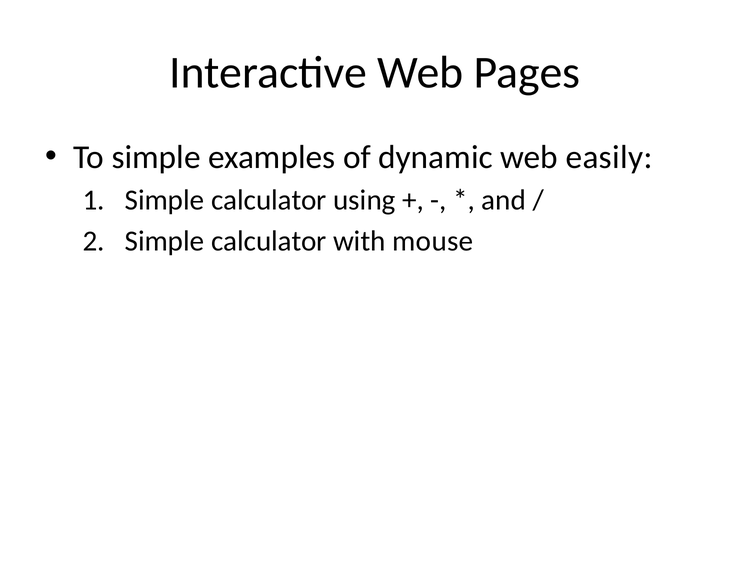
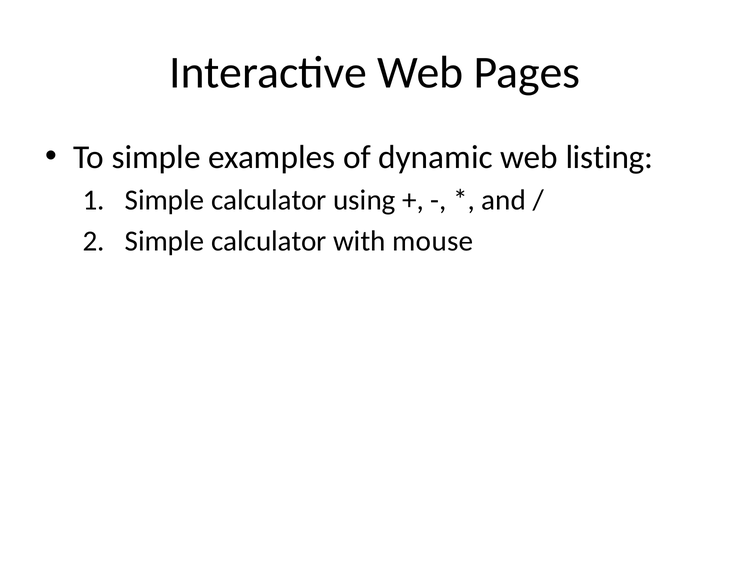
easily: easily -> listing
